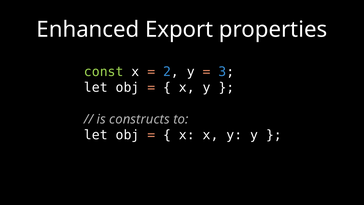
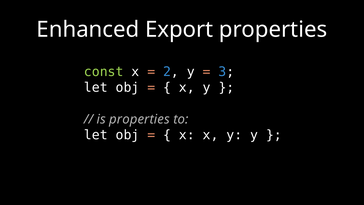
is constructs: constructs -> properties
